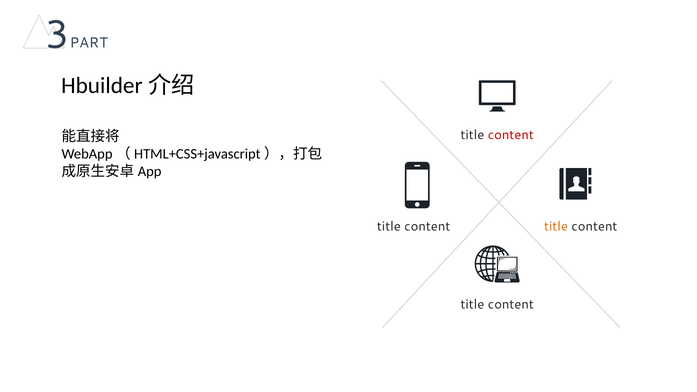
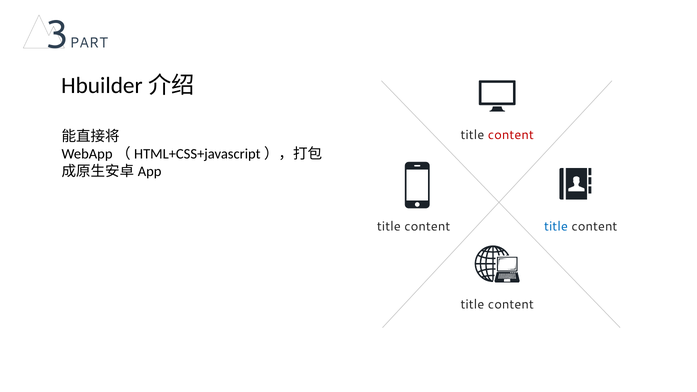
title at (556, 226) colour: orange -> blue
